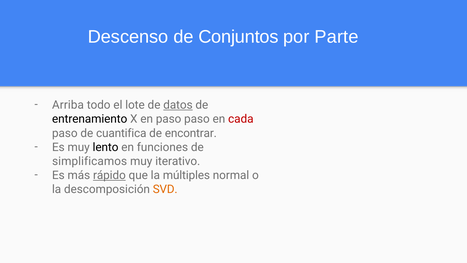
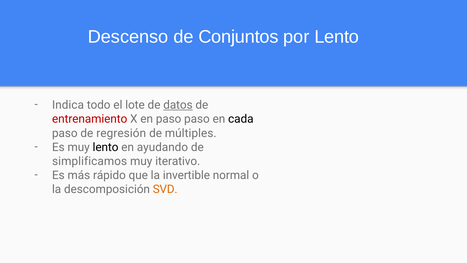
por Parte: Parte -> Lento
Arriba: Arriba -> Indica
entrenamiento colour: black -> red
cada colour: red -> black
cuantifica: cuantifica -> regresión
encontrar: encontrar -> múltiples
funciones: funciones -> ayudando
rápido underline: present -> none
múltiples: múltiples -> invertible
